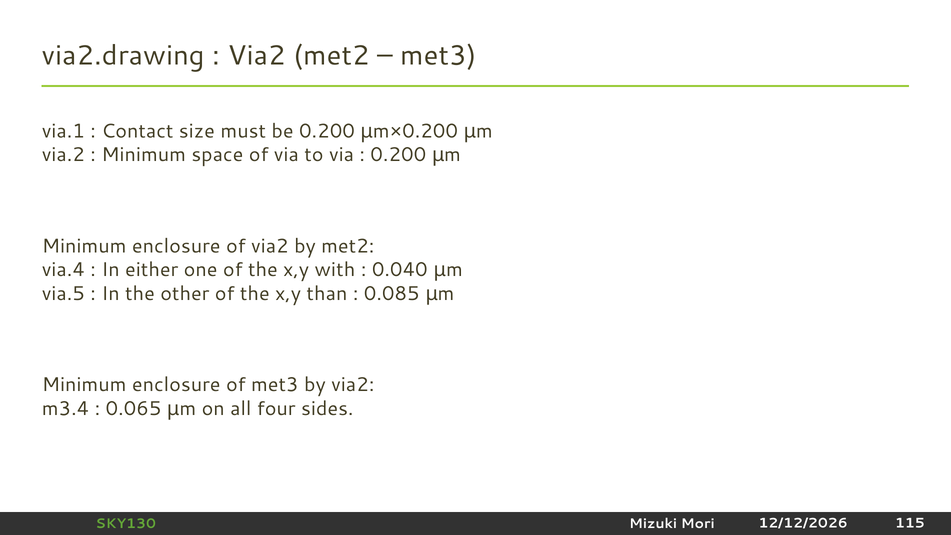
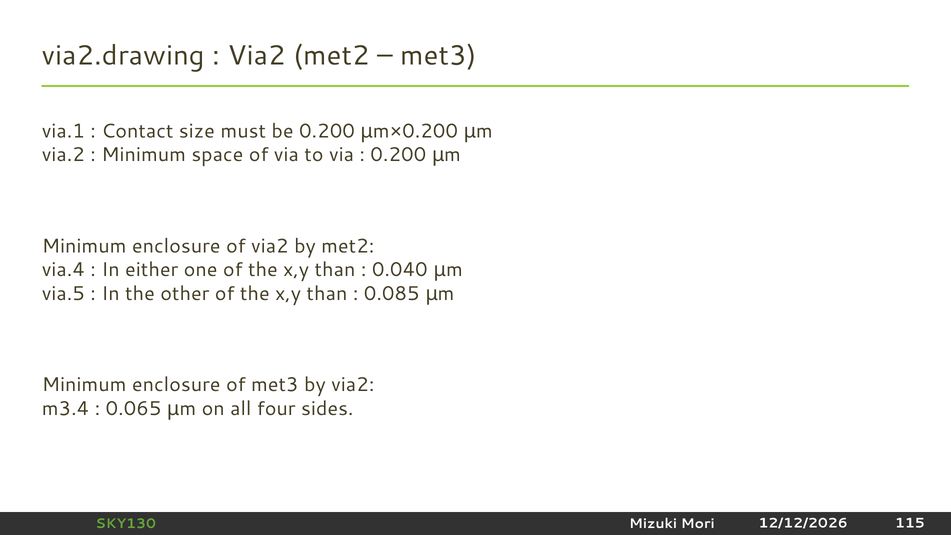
with at (335, 270): with -> than
